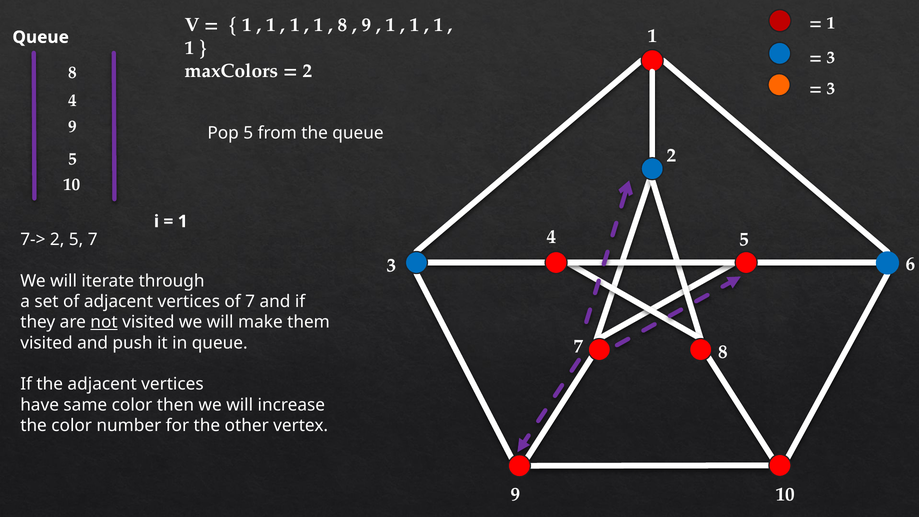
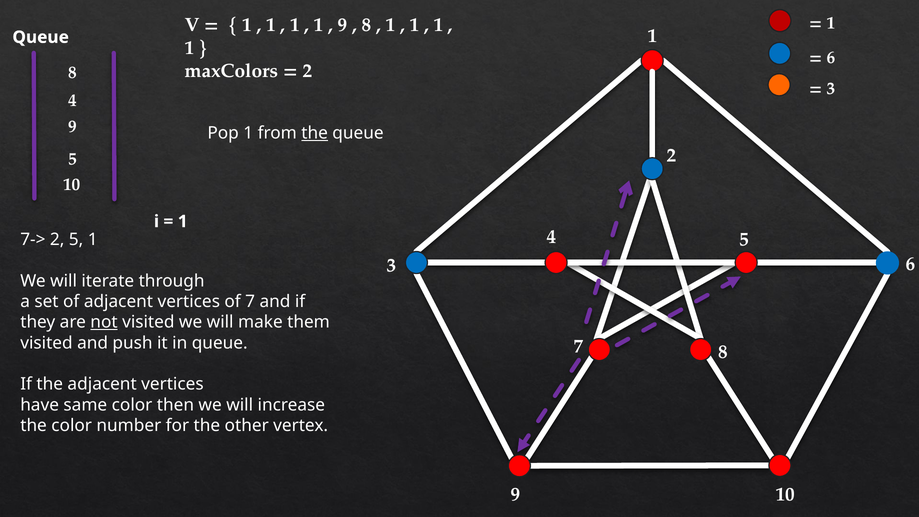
8 at (343, 25): 8 -> 9
9 at (367, 25): 9 -> 8
3 at (831, 58): 3 -> 6
Pop 5: 5 -> 1
the at (315, 133) underline: none -> present
5 7: 7 -> 1
